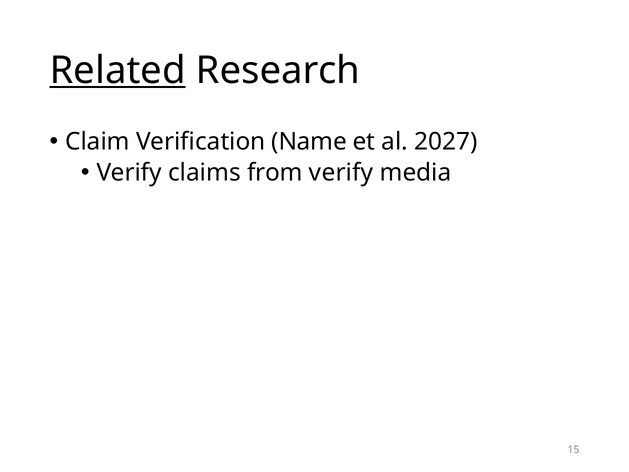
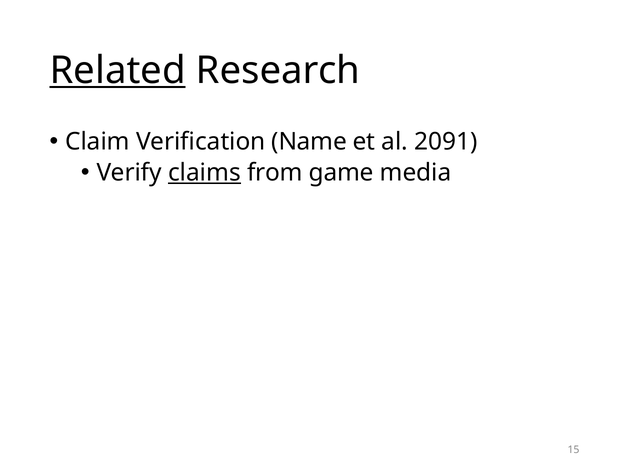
2027: 2027 -> 2091
claims underline: none -> present
from verify: verify -> game
